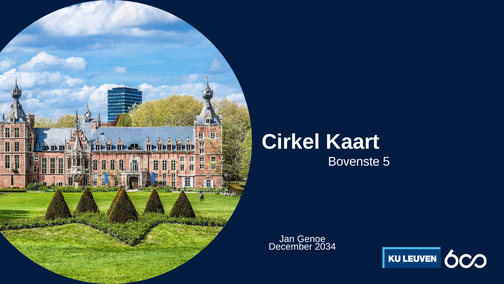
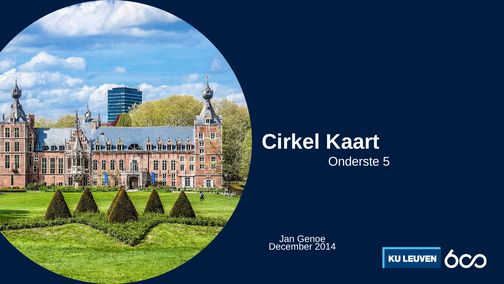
Bovenste: Bovenste -> Onderste
2034: 2034 -> 2014
